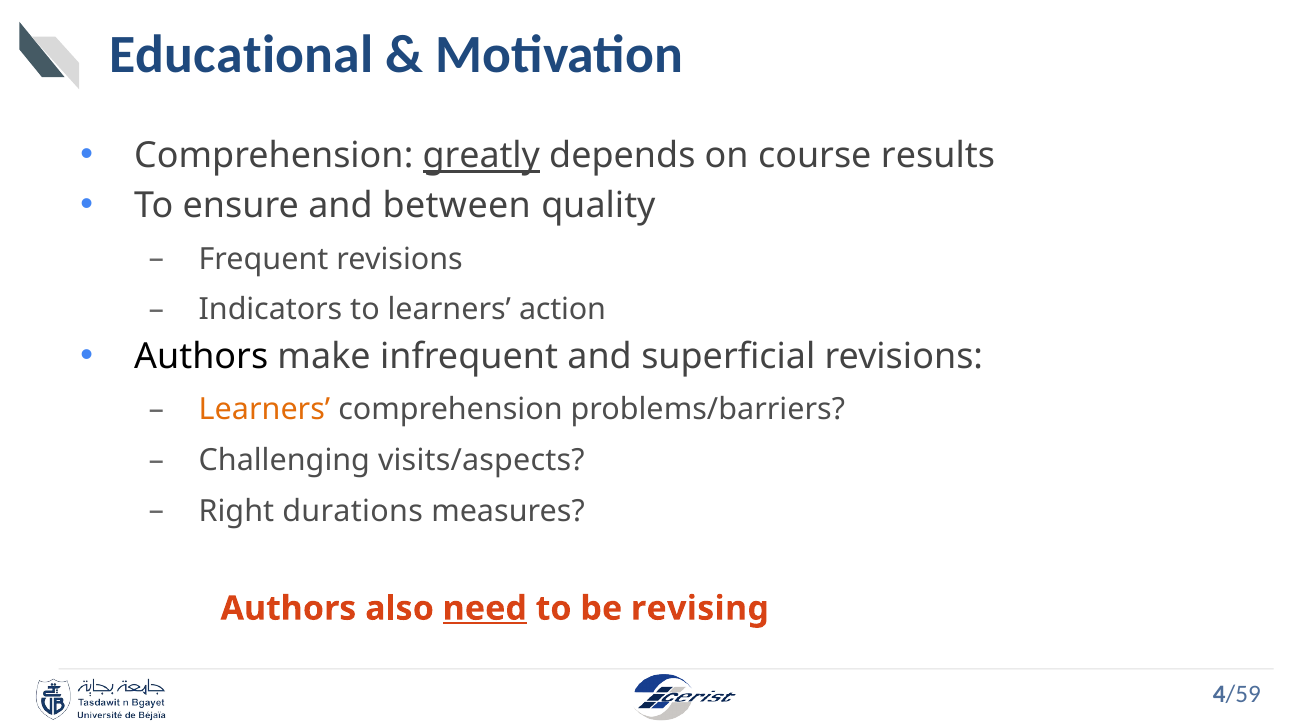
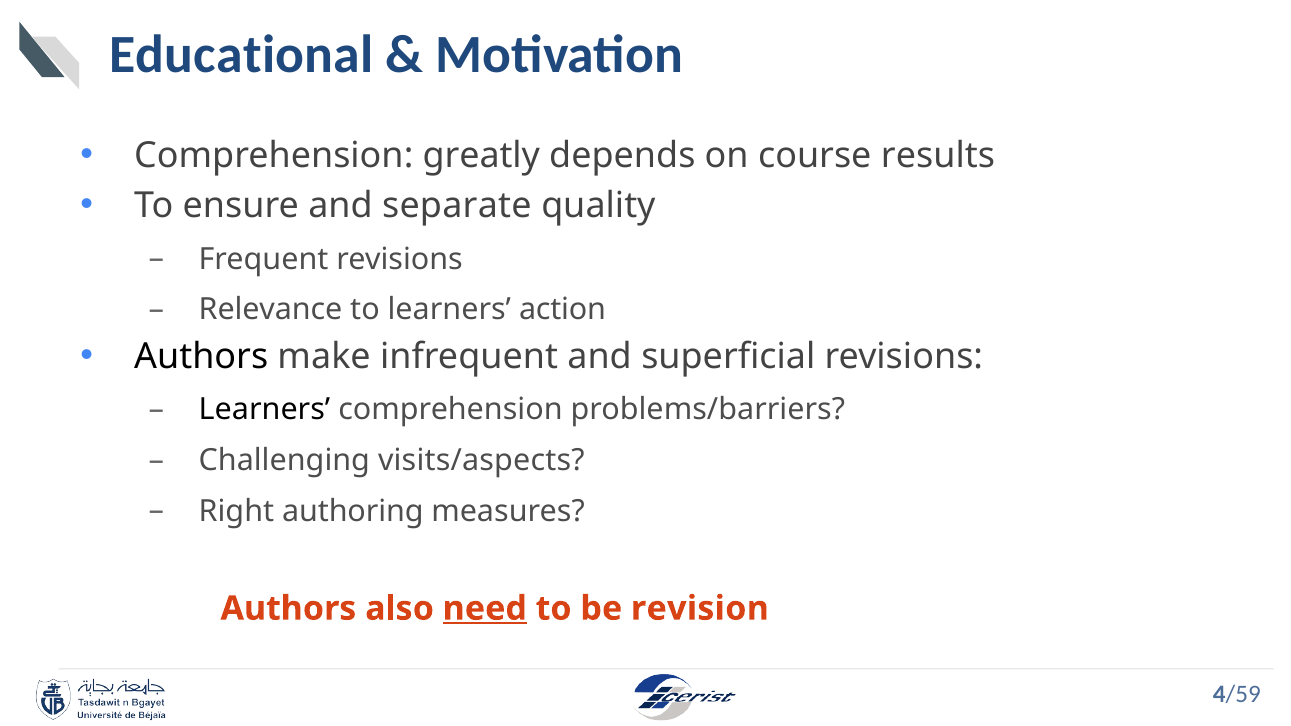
greatly underline: present -> none
between: between -> separate
Indicators: Indicators -> Relevance
Learners at (265, 410) colour: orange -> black
durations: durations -> authoring
revising: revising -> revision
